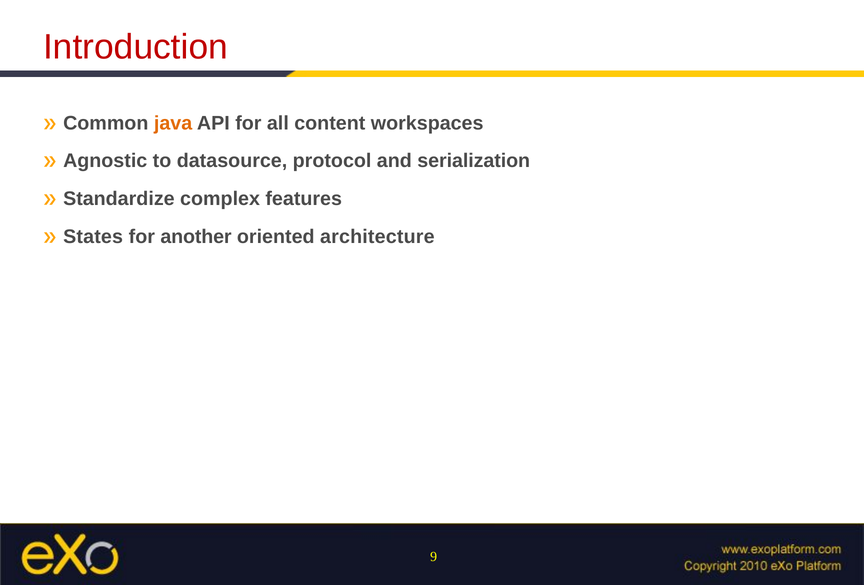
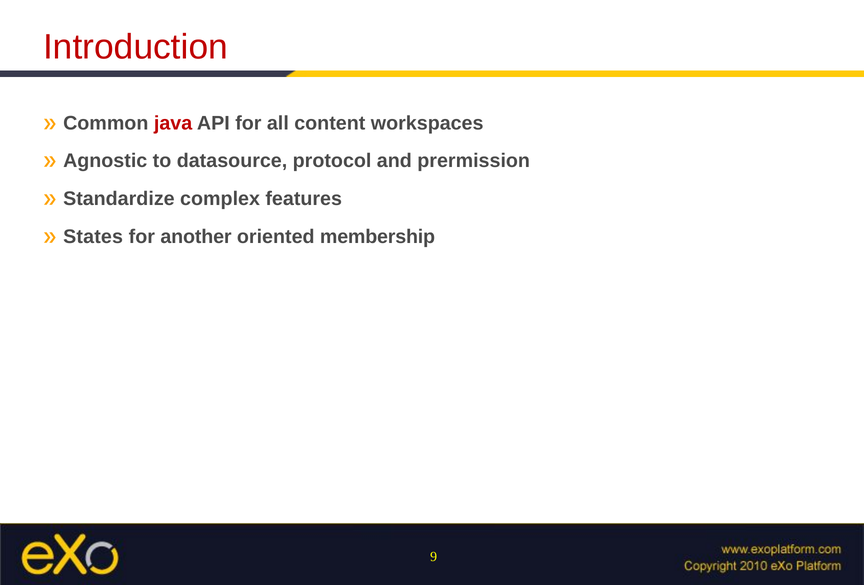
java colour: orange -> red
serialization: serialization -> prermission
architecture: architecture -> membership
